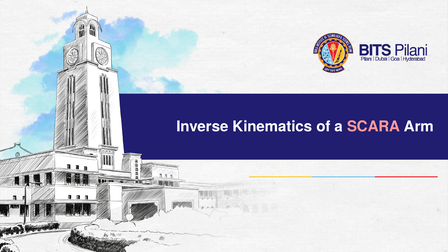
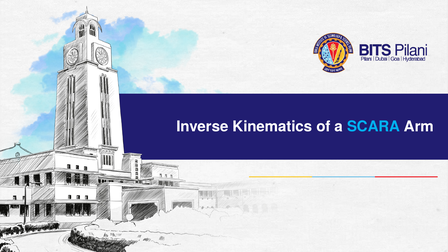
SCARA colour: pink -> light blue
